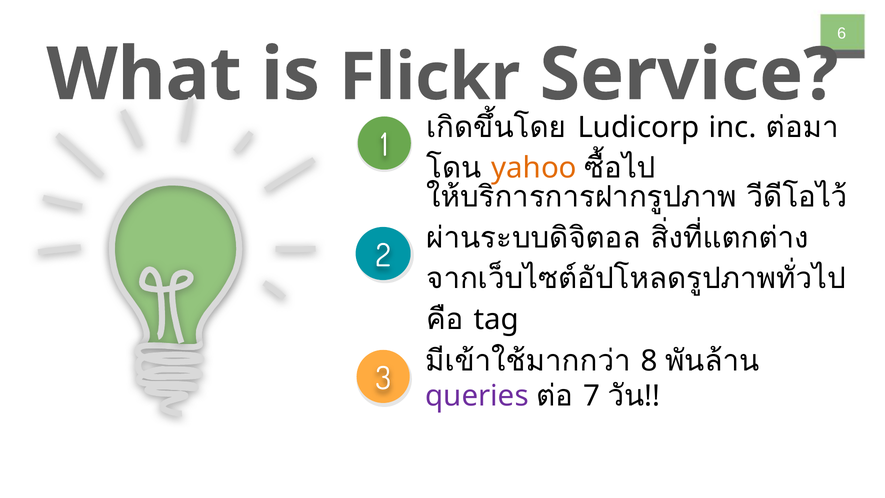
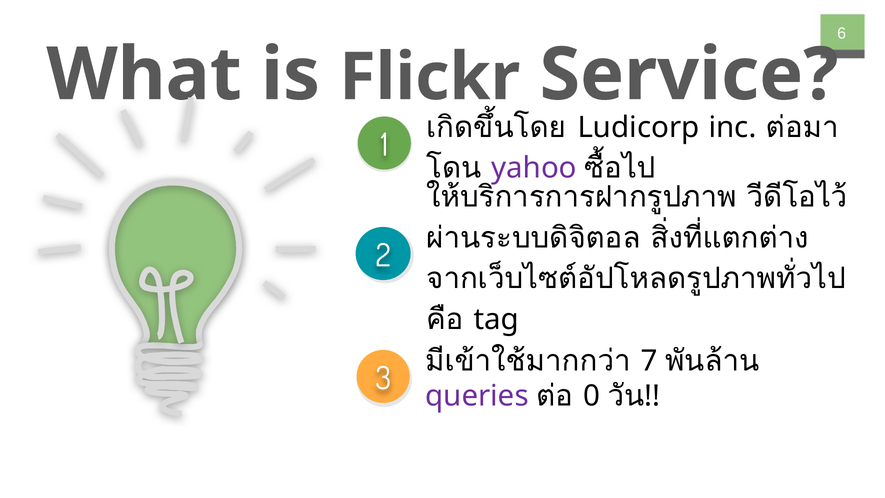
yahoo colour: orange -> purple
8: 8 -> 7
7: 7 -> 0
